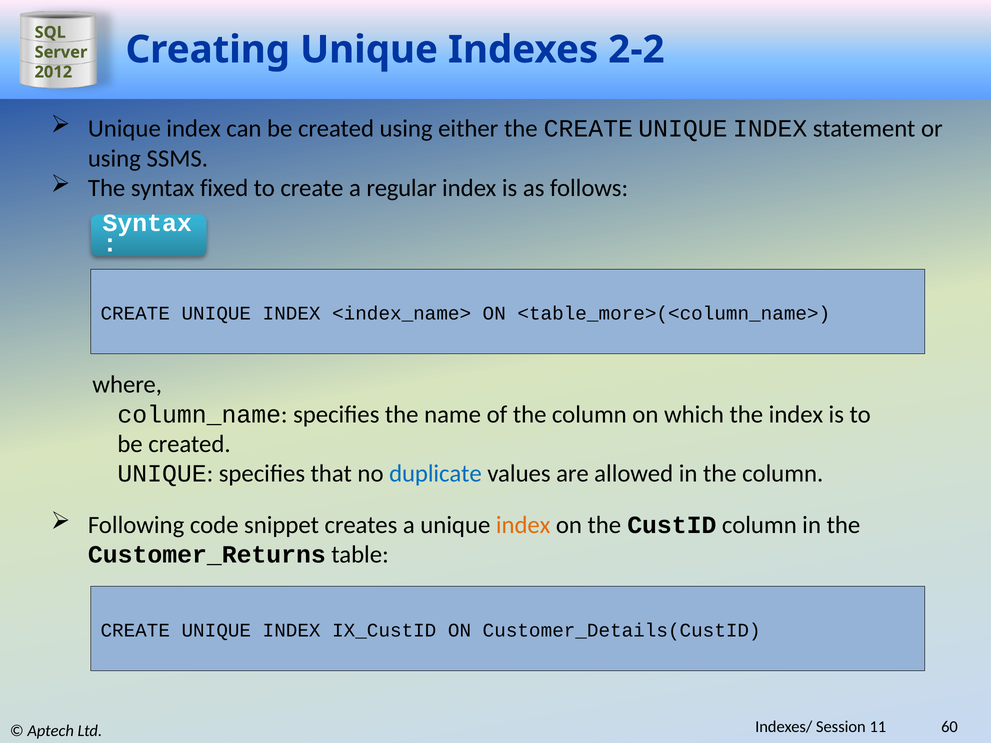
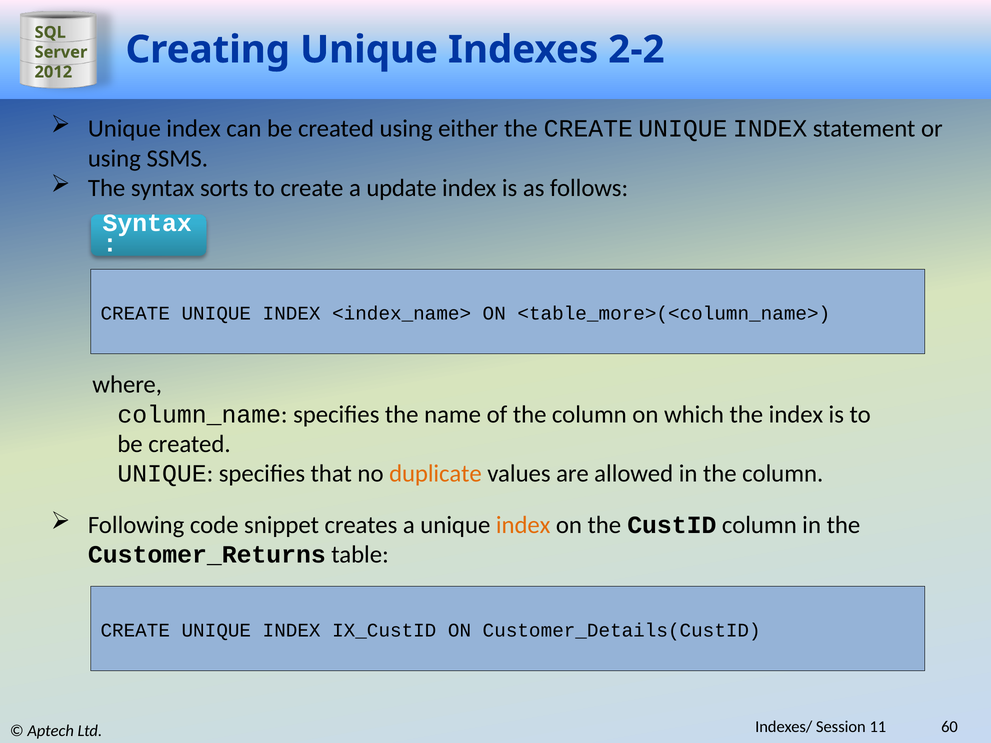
fixed: fixed -> sorts
regular: regular -> update
duplicate colour: blue -> orange
